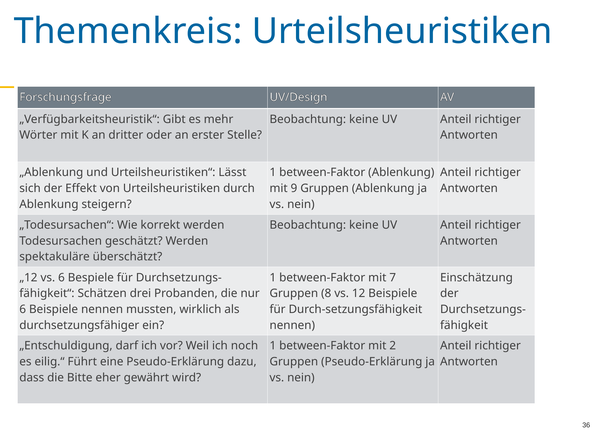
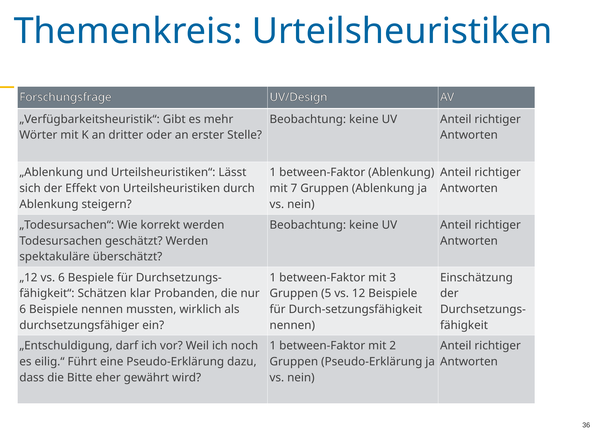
9: 9 -> 7
7: 7 -> 3
drei: drei -> klar
8: 8 -> 5
